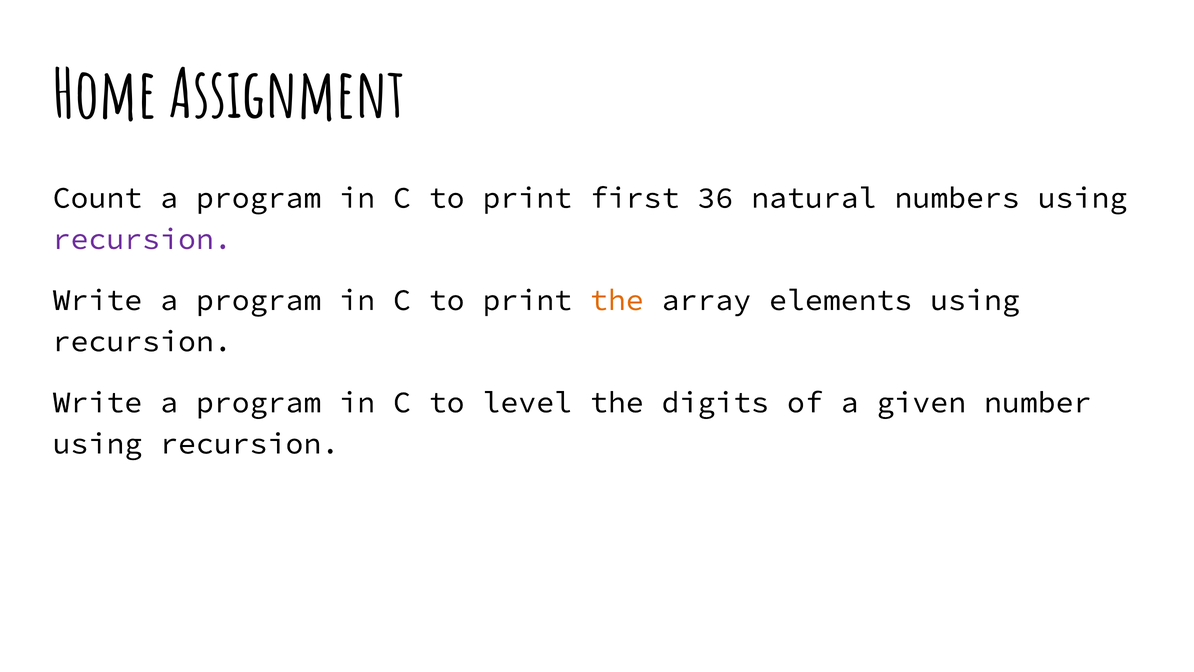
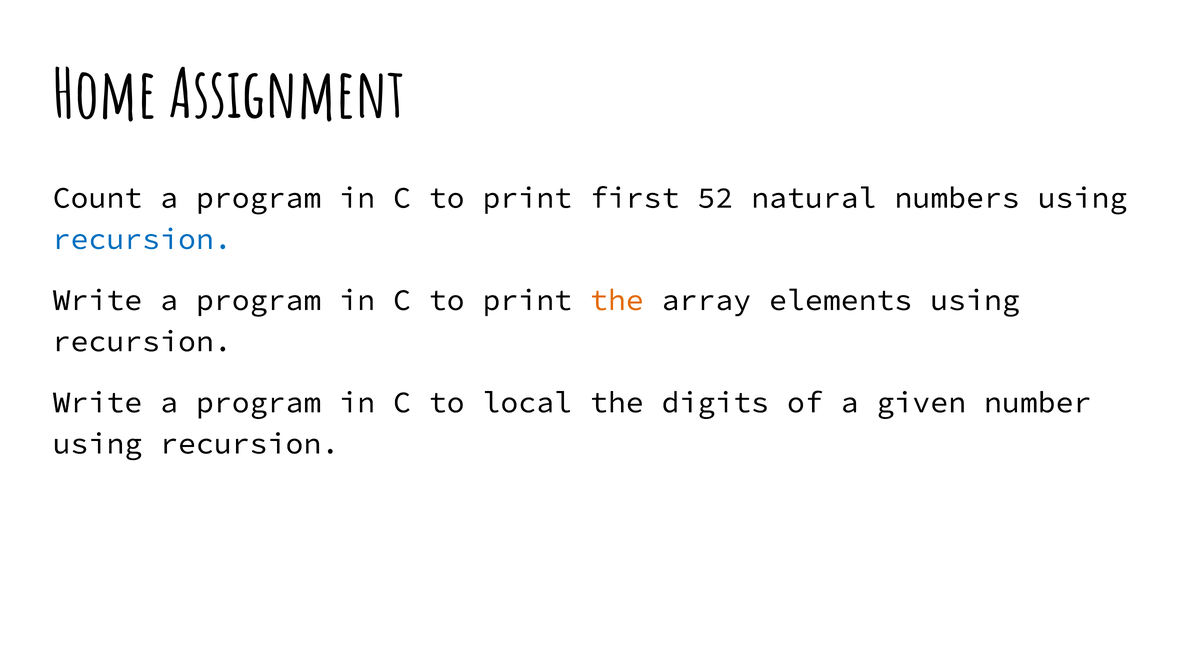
36: 36 -> 52
recursion at (142, 239) colour: purple -> blue
level: level -> local
